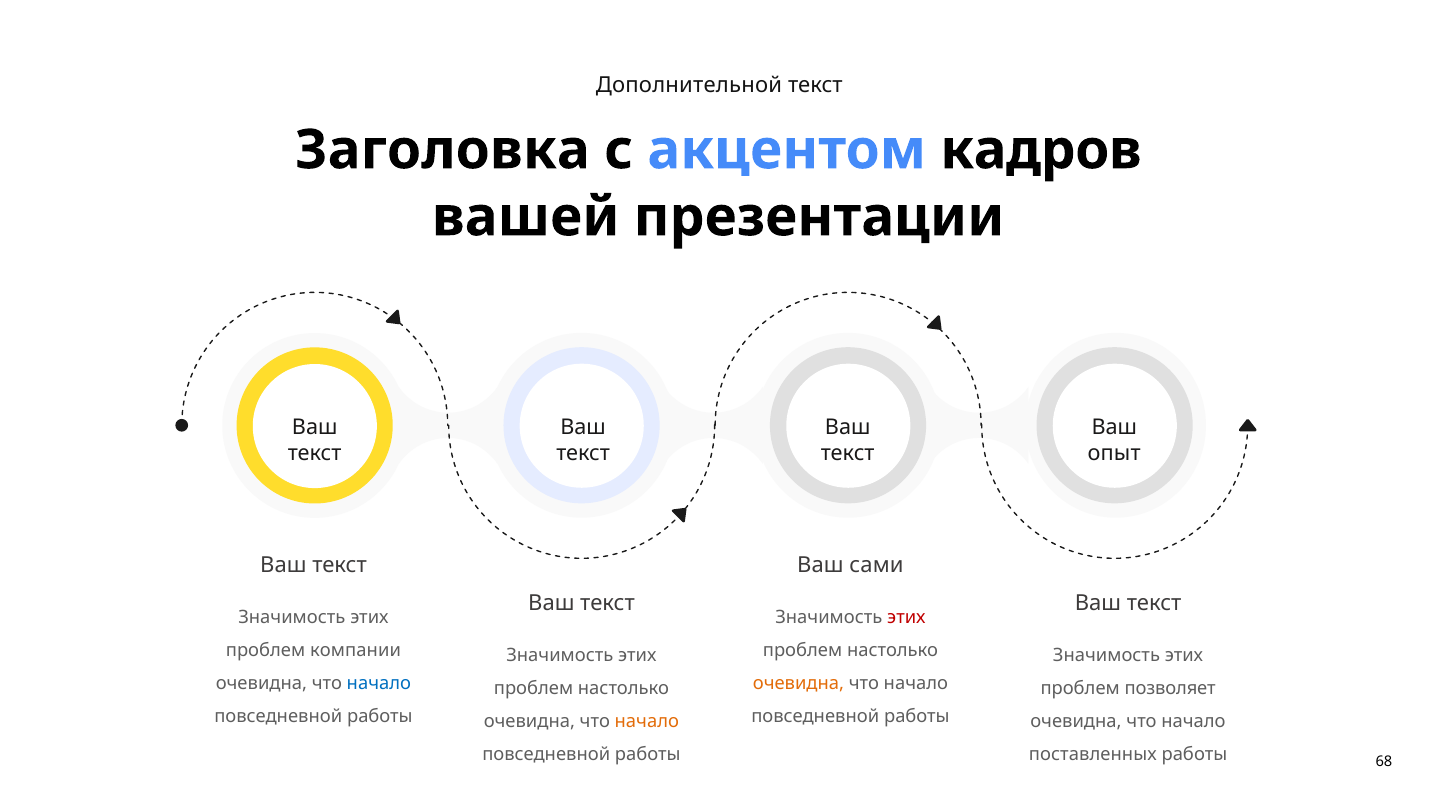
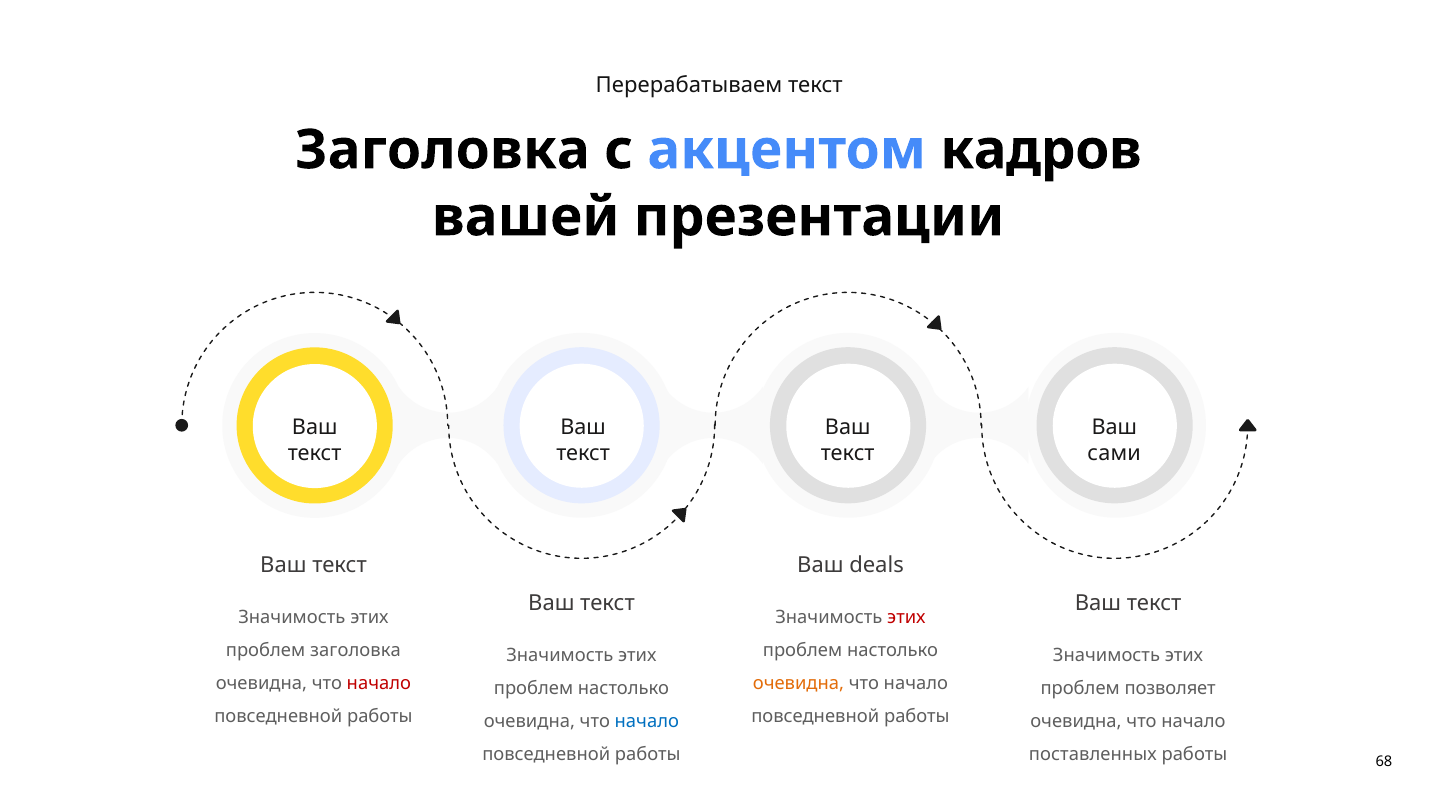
Дополнительной: Дополнительной -> Перерабатываем
опыт: опыт -> сами
сами: сами -> deals
проблем компании: компании -> заголовка
начало at (379, 683) colour: blue -> red
начало at (647, 722) colour: orange -> blue
